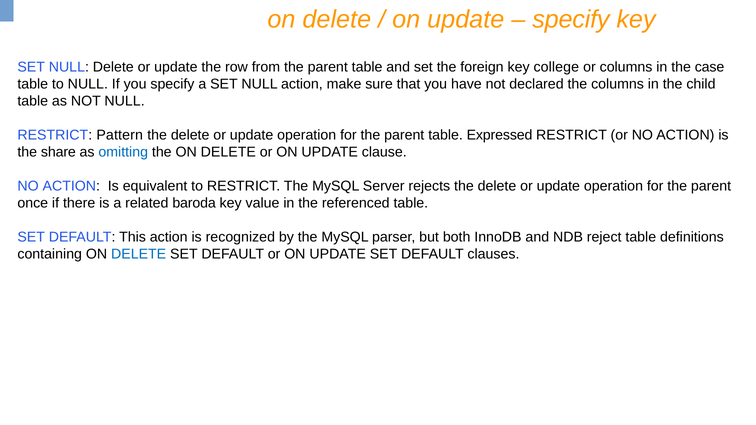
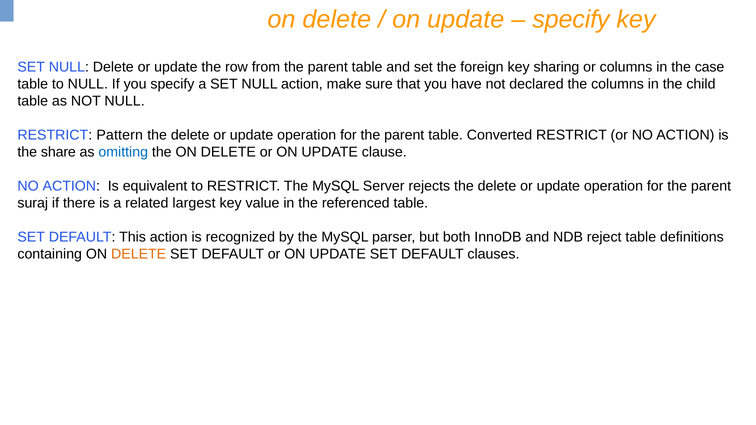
college: college -> sharing
Expressed: Expressed -> Converted
once: once -> suraj
baroda: baroda -> largest
DELETE at (139, 254) colour: blue -> orange
